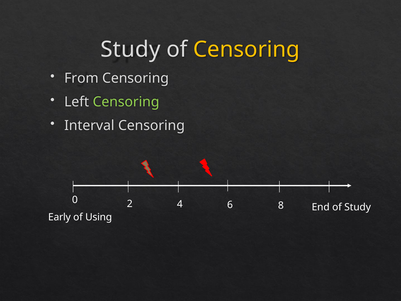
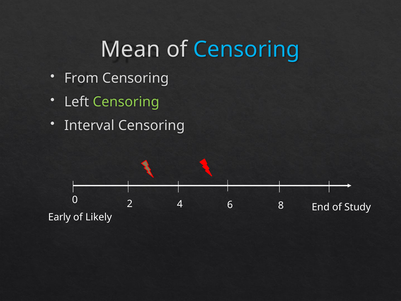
Study at (130, 50): Study -> Mean
Censoring at (247, 50) colour: yellow -> light blue
Using: Using -> Likely
